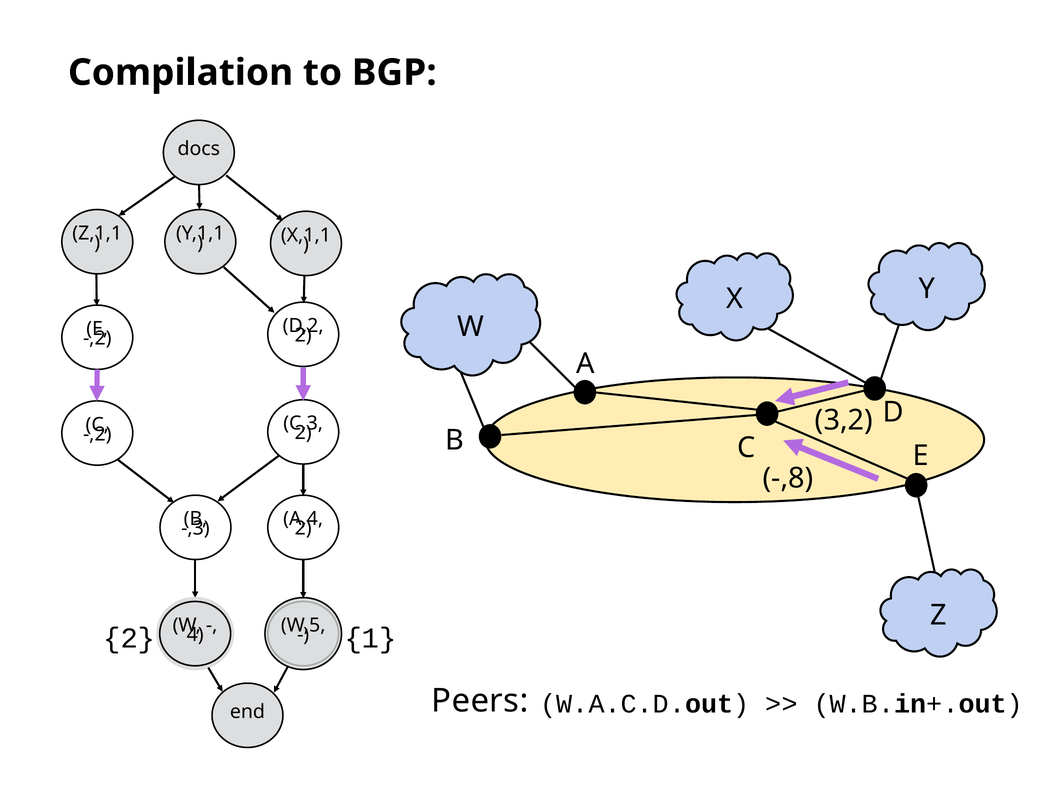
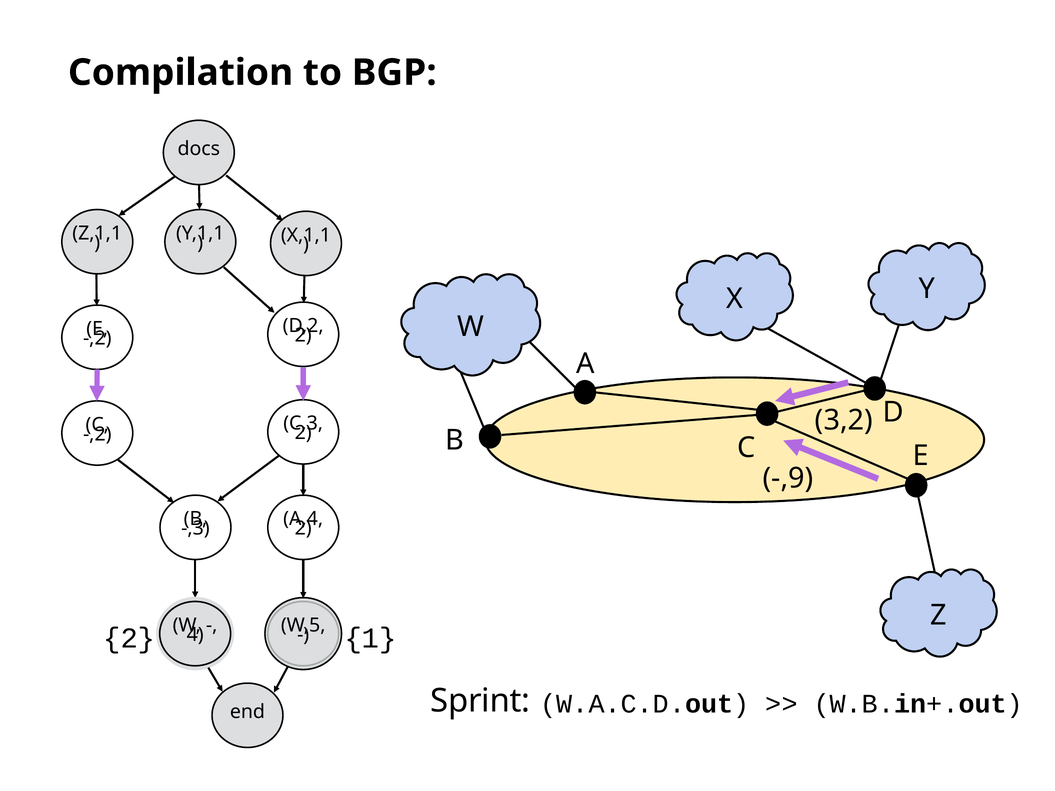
-,8: -,8 -> -,9
Peers: Peers -> Sprint
